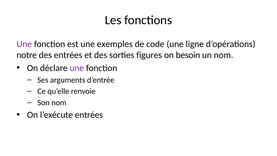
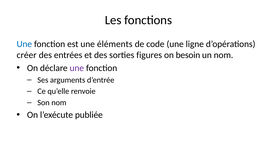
Une at (24, 44) colour: purple -> blue
exemples: exemples -> éléments
notre: notre -> créer
l’exécute entrées: entrées -> publiée
